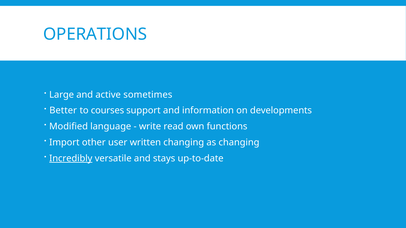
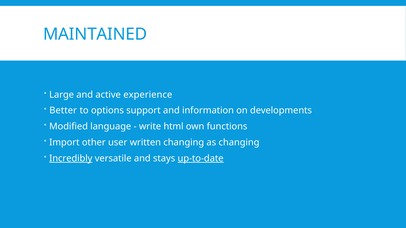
OPERATIONS: OPERATIONS -> MAINTAINED
sometimes: sometimes -> experience
courses: courses -> options
read: read -> html
up-to-date underline: none -> present
